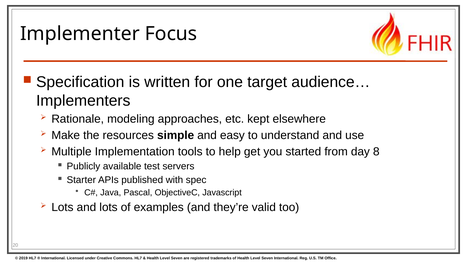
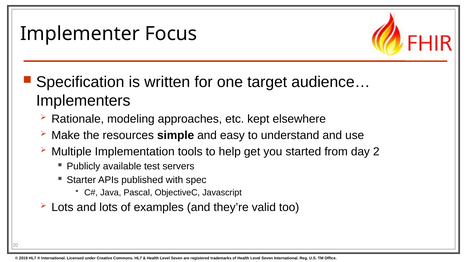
8: 8 -> 2
